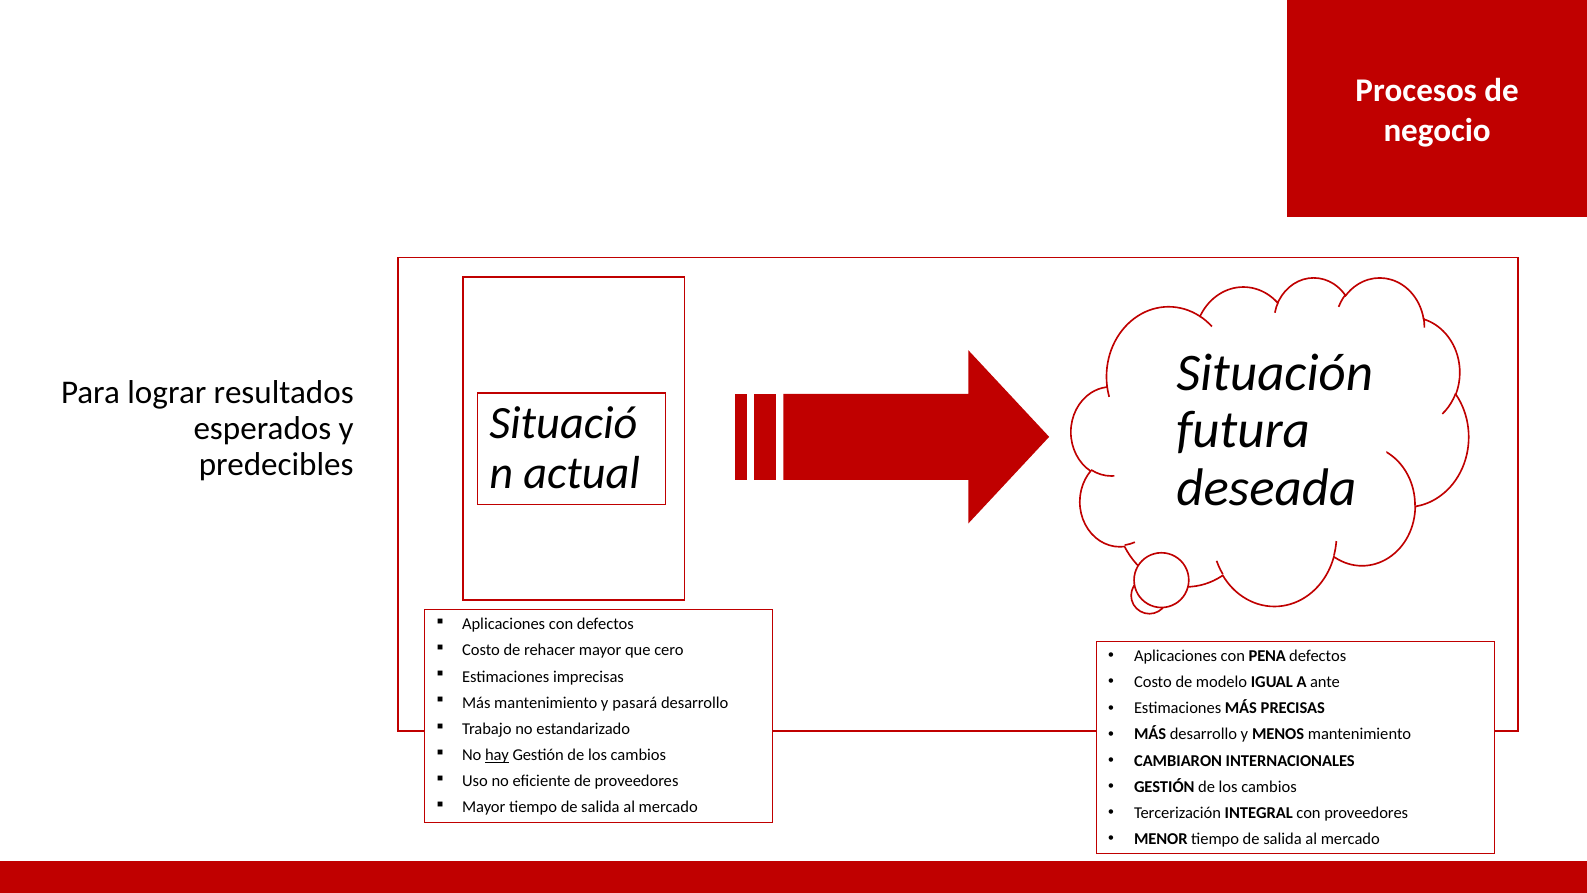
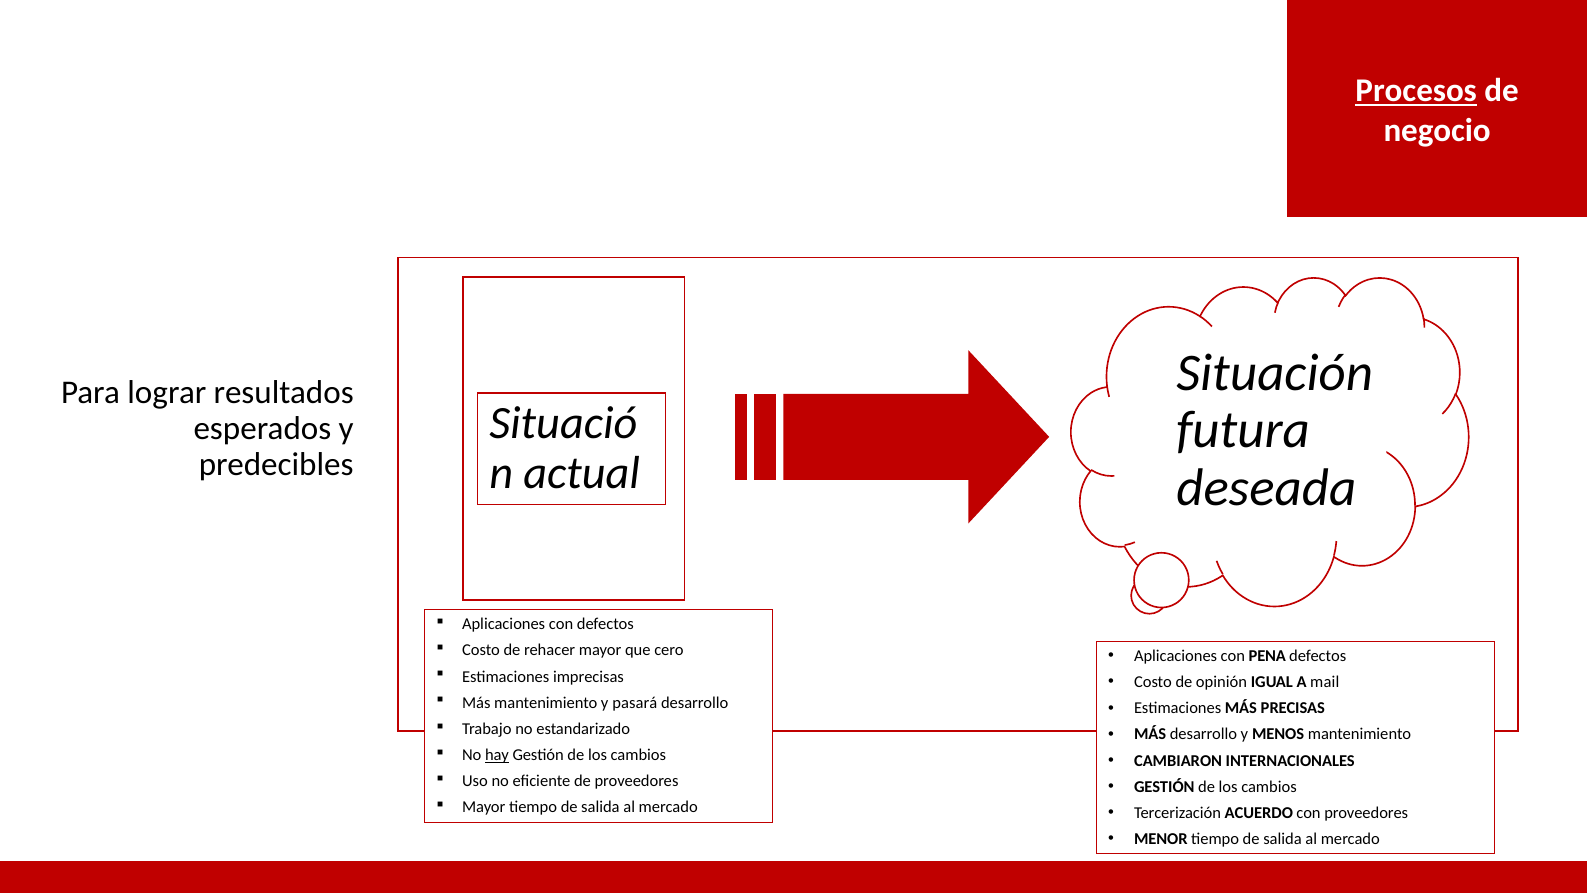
Procesos underline: none -> present
modelo: modelo -> opinión
ante: ante -> mail
INTEGRAL: INTEGRAL -> ACUERDO
